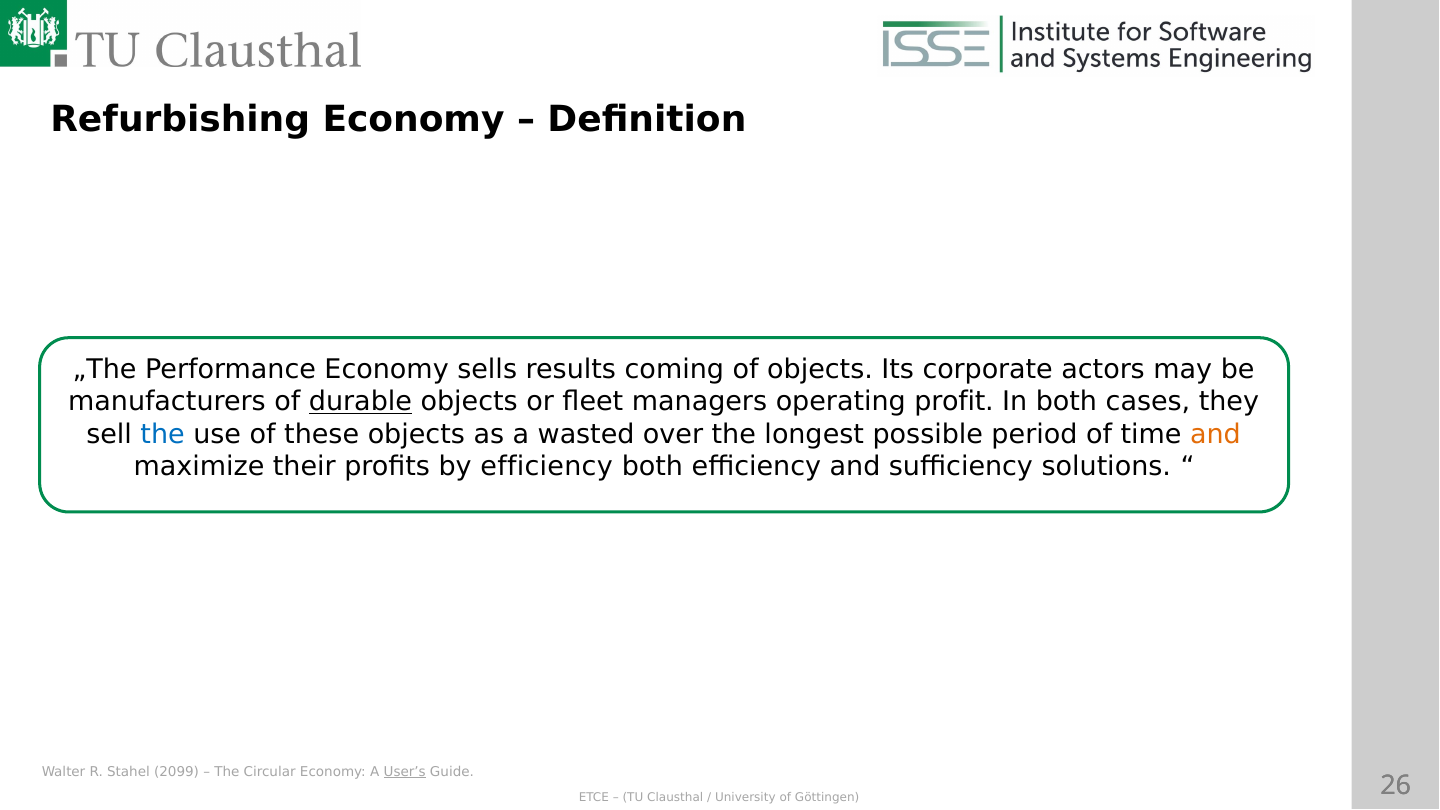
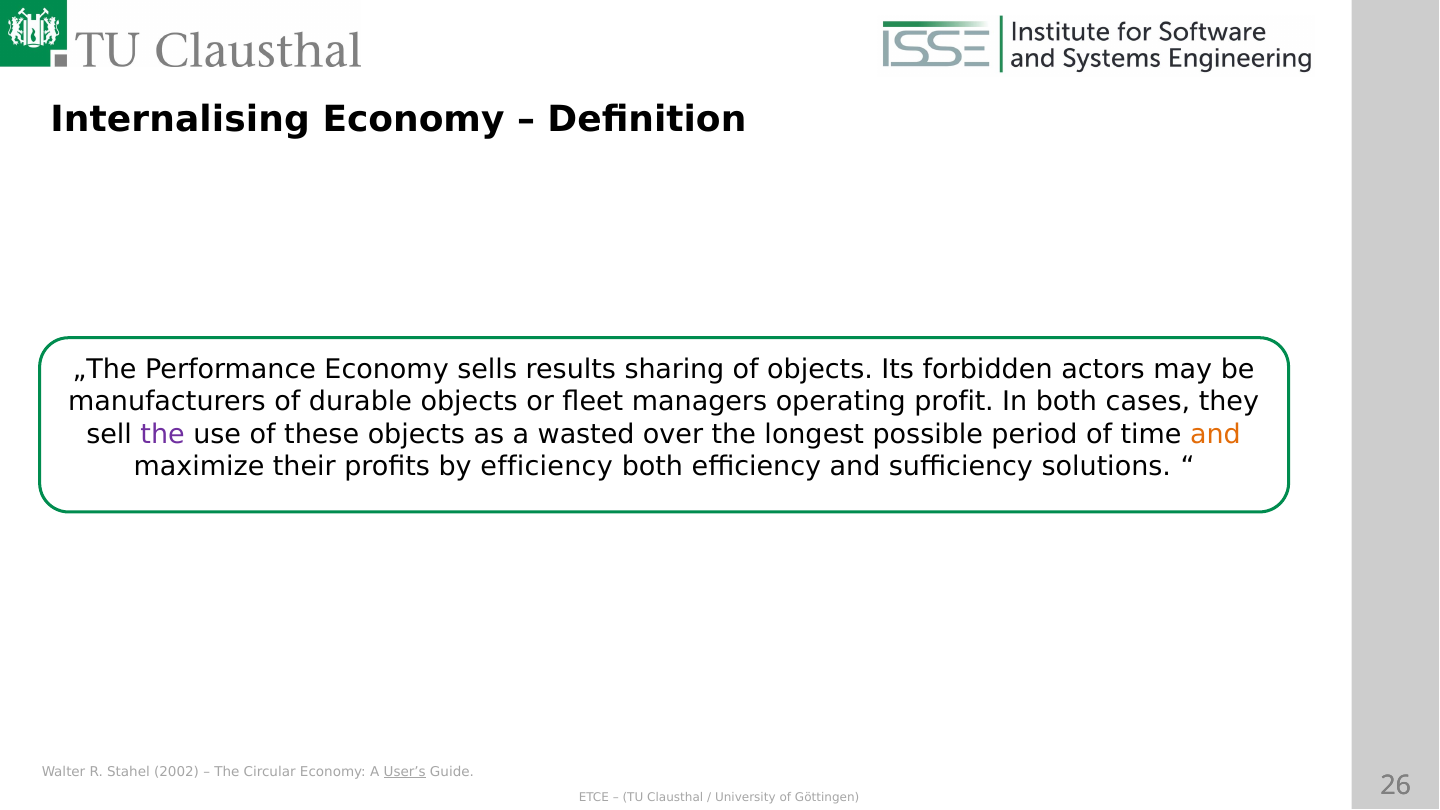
Refurbishing: Refurbishing -> Internalising
coming: coming -> sharing
corporate: corporate -> forbidden
durable underline: present -> none
the at (163, 434) colour: blue -> purple
2099: 2099 -> 2002
